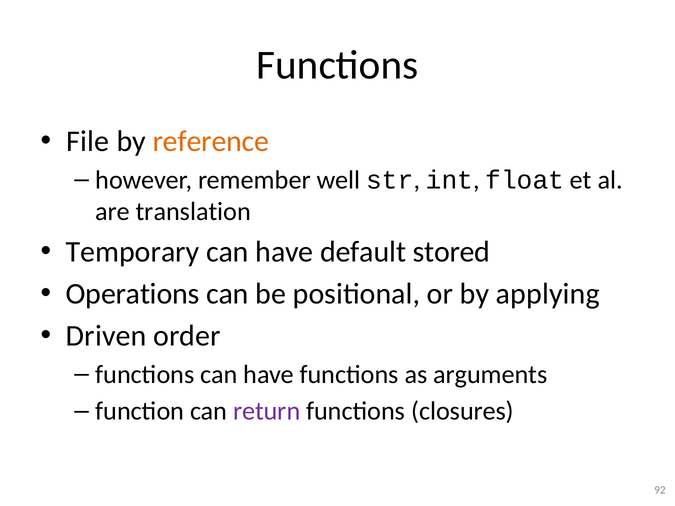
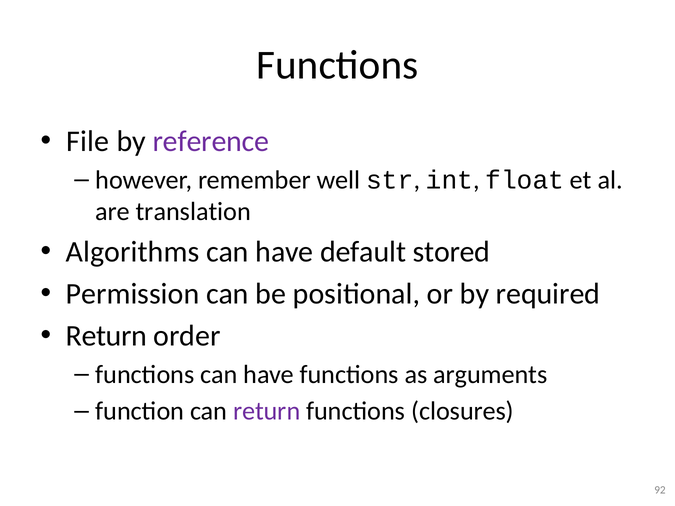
reference colour: orange -> purple
Temporary: Temporary -> Algorithms
Operations: Operations -> Permission
applying: applying -> required
Driven at (106, 336): Driven -> Return
